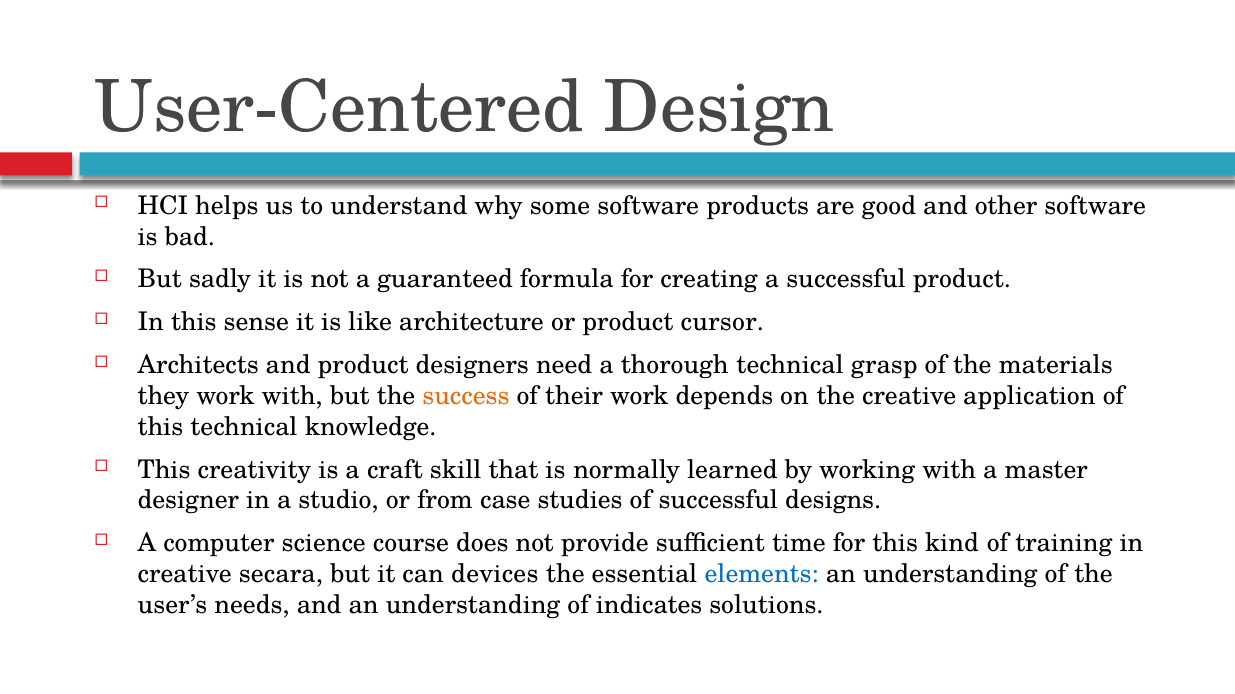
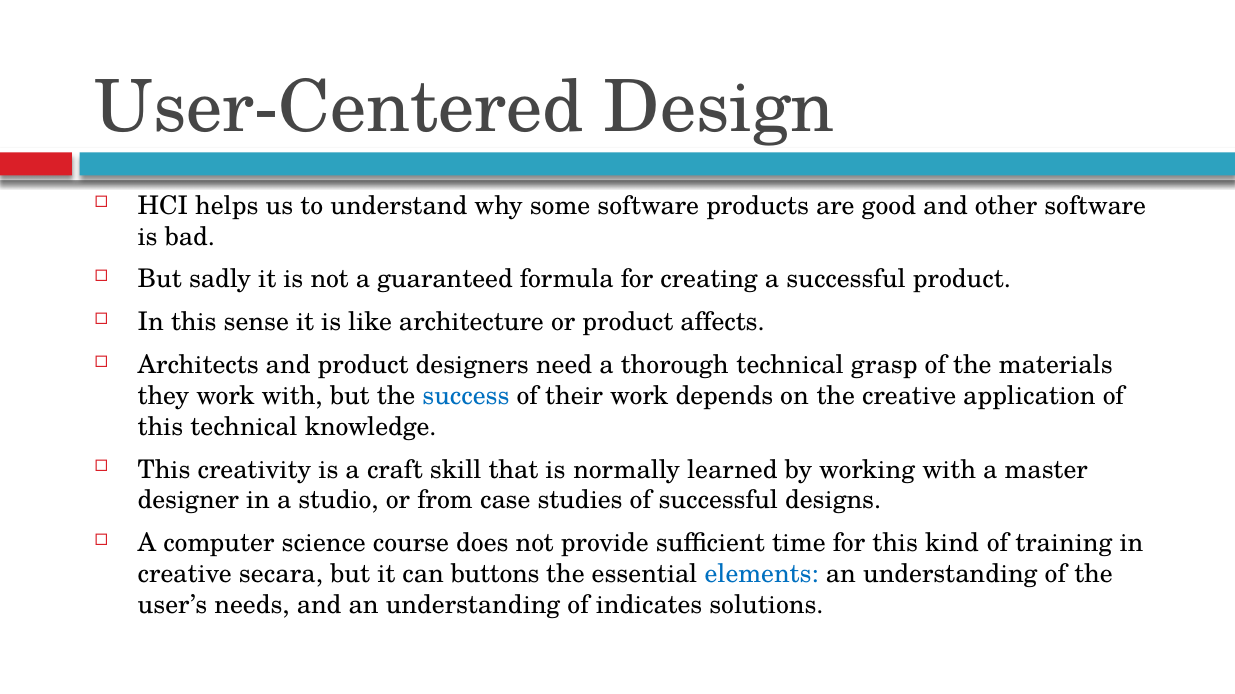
cursor: cursor -> affects
success colour: orange -> blue
devices: devices -> buttons
